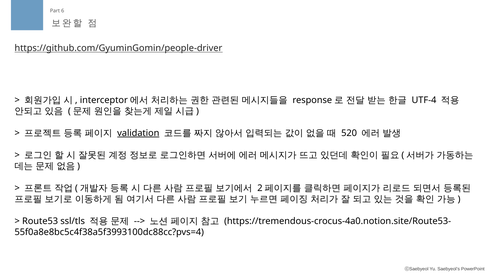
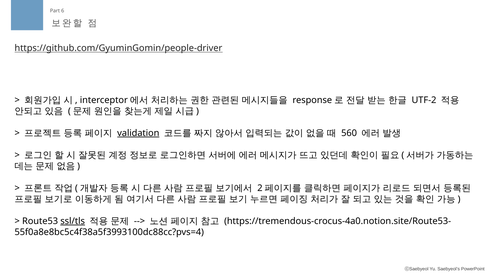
UTF-4: UTF-4 -> UTF-2
520: 520 -> 560
ssl/tls underline: none -> present
